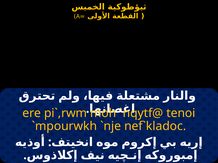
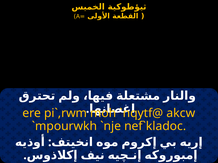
tenoi: tenoi -> akcw
